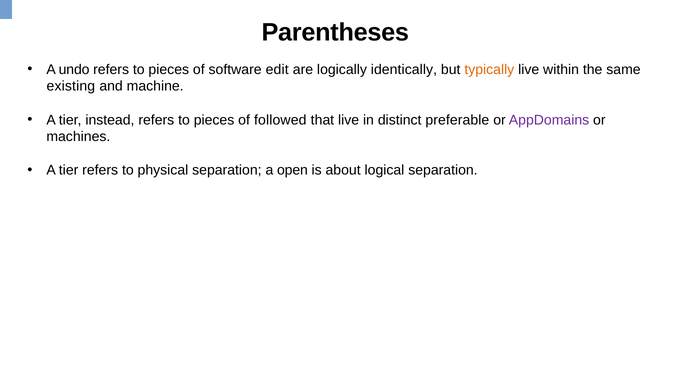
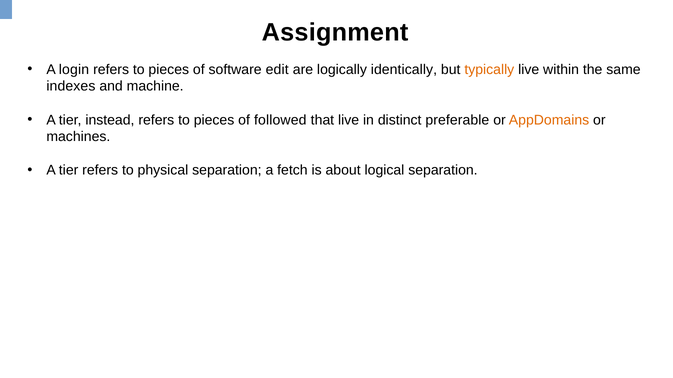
Parentheses: Parentheses -> Assignment
undo: undo -> login
existing: existing -> indexes
AppDomains colour: purple -> orange
open: open -> fetch
